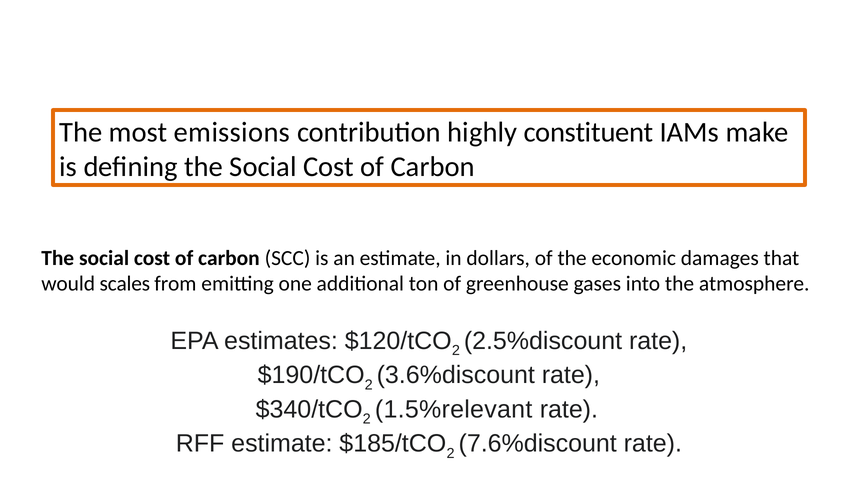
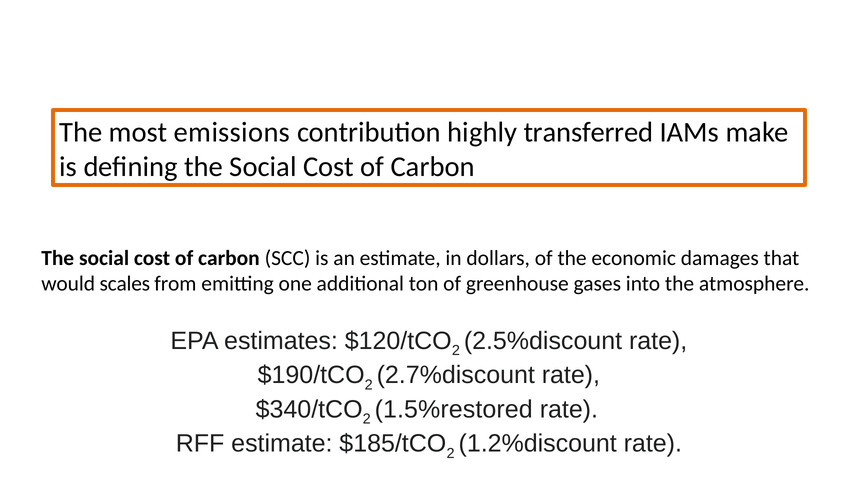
constituent: constituent -> transferred
3.6%discount: 3.6%discount -> 2.7%discount
1.5%relevant: 1.5%relevant -> 1.5%restored
7.6%discount: 7.6%discount -> 1.2%discount
